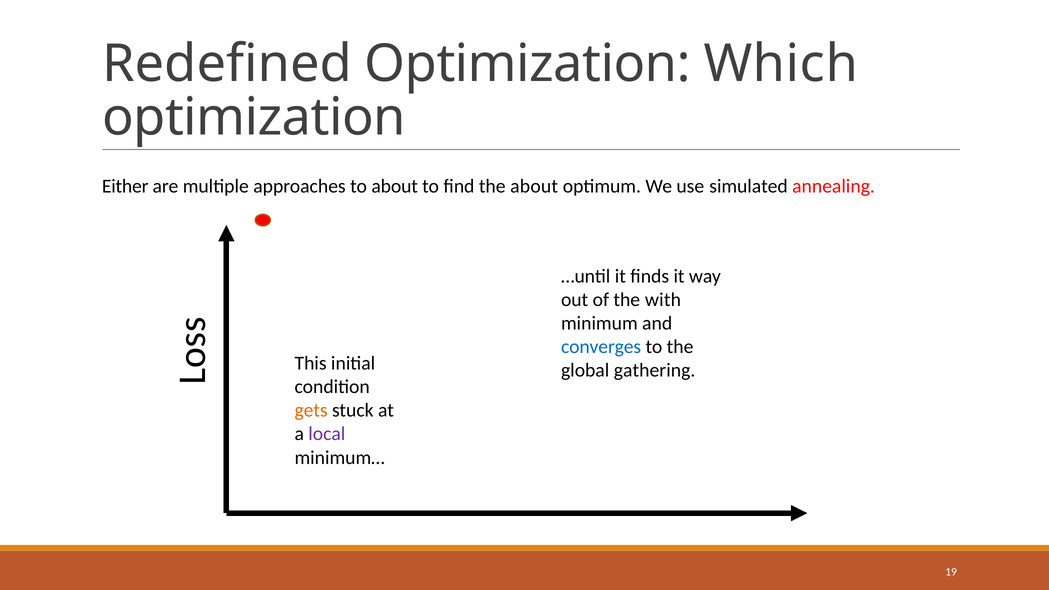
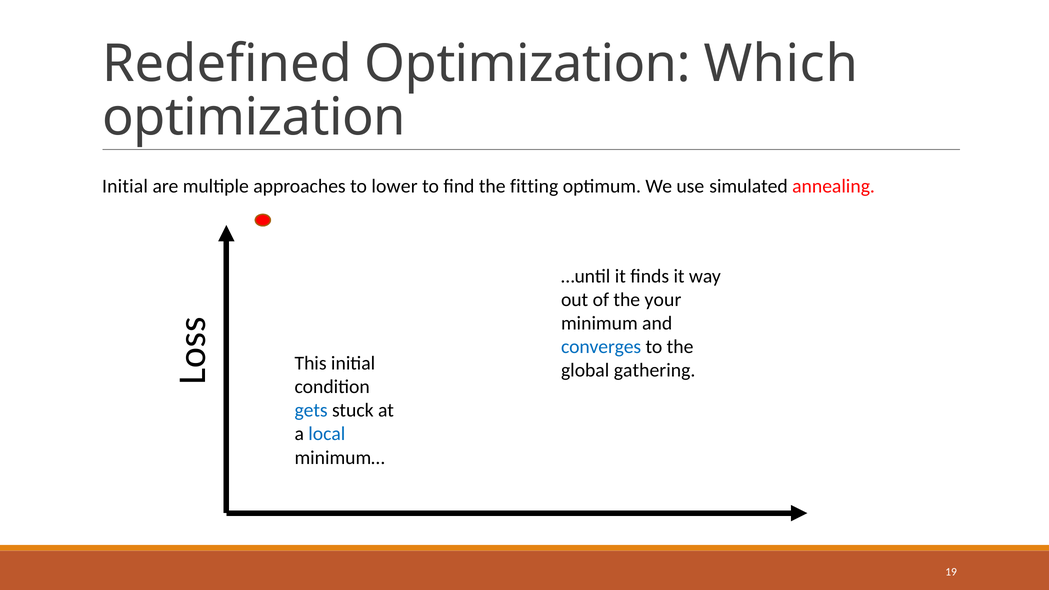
Either at (125, 186): Either -> Initial
to about: about -> lower
the about: about -> fitting
with: with -> your
gets colour: orange -> blue
local colour: purple -> blue
